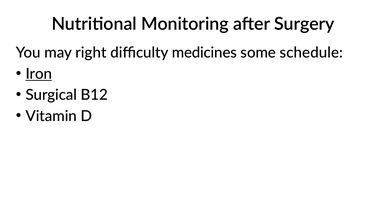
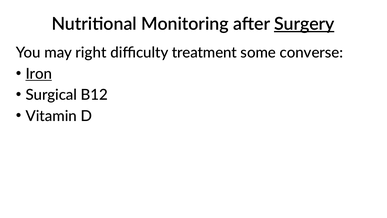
Surgery underline: none -> present
medicines: medicines -> treatment
schedule: schedule -> converse
